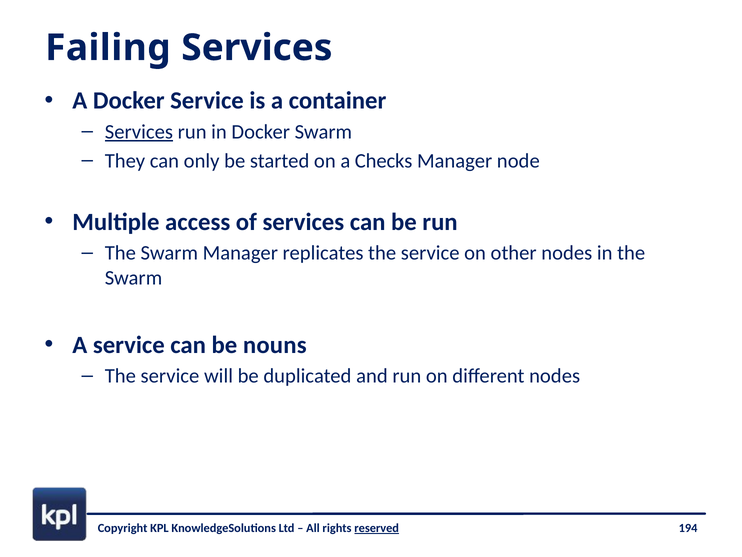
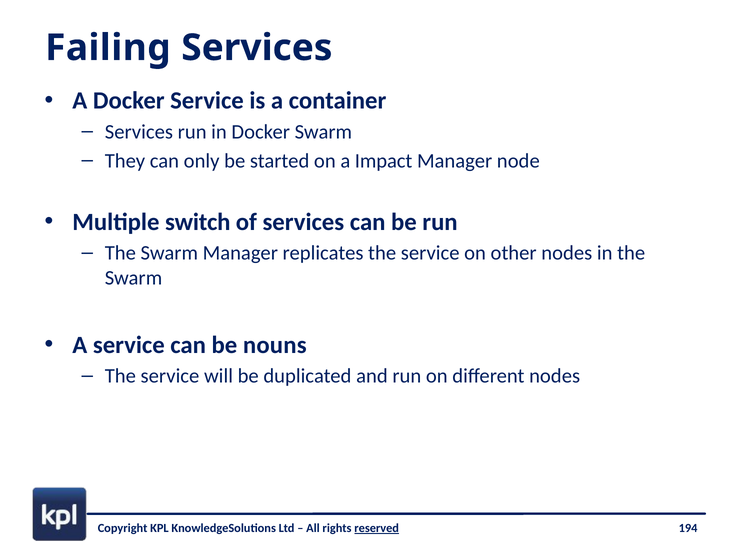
Services at (139, 132) underline: present -> none
Checks: Checks -> Impact
access: access -> switch
